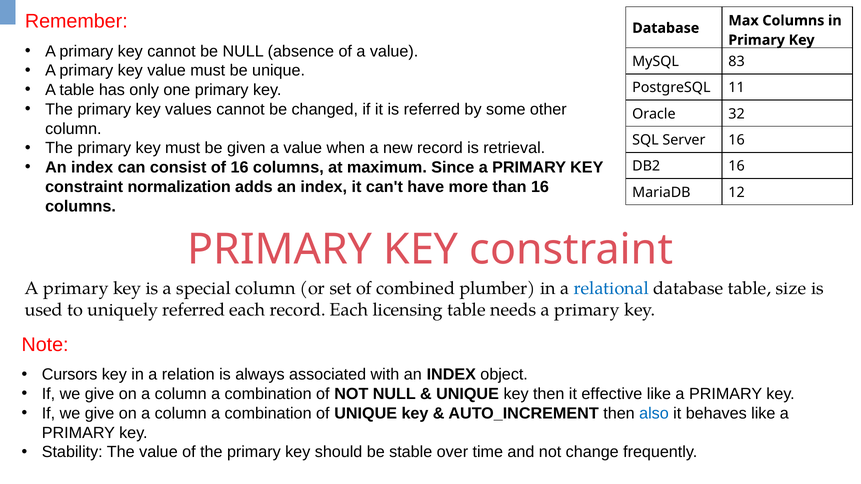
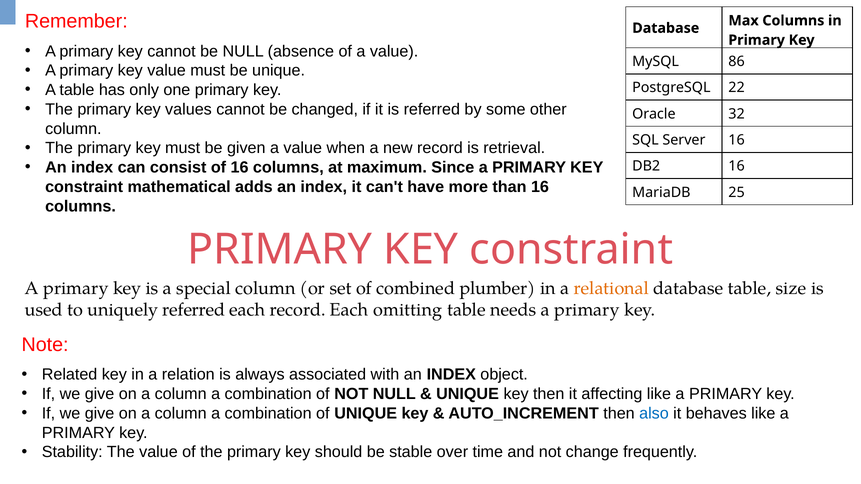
83: 83 -> 86
11: 11 -> 22
normalization: normalization -> mathematical
12: 12 -> 25
relational colour: blue -> orange
licensing: licensing -> omitting
Cursors: Cursors -> Related
effective: effective -> affecting
